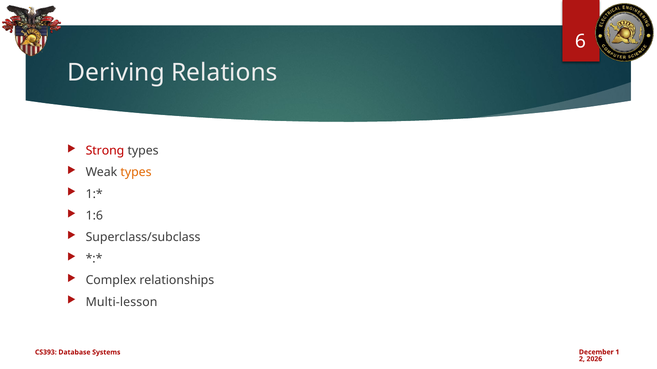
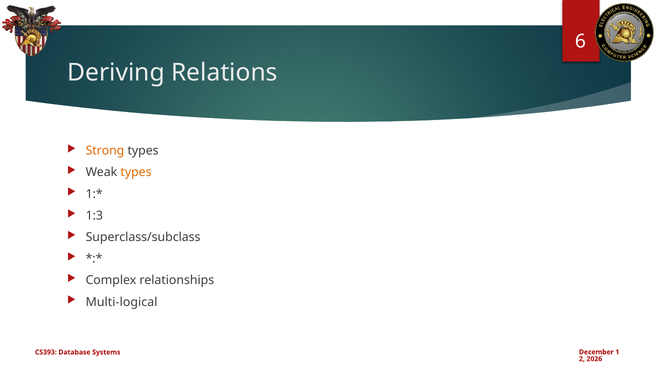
Strong colour: red -> orange
1:6: 1:6 -> 1:3
Multi-lesson: Multi-lesson -> Multi-logical
